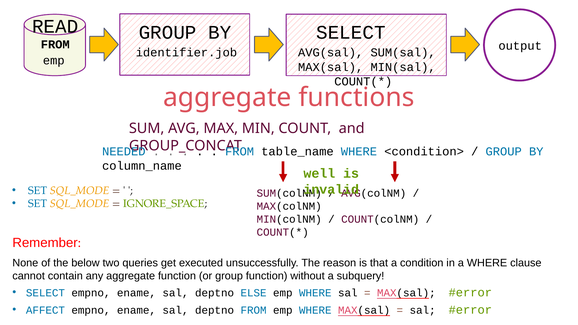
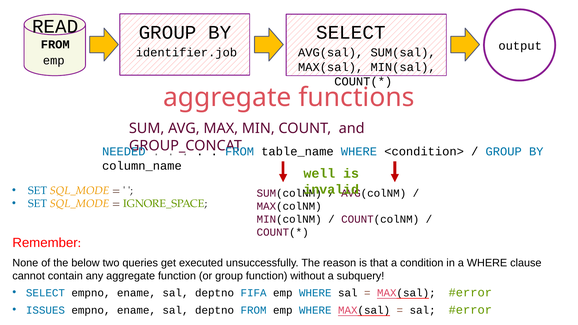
ELSE: ELSE -> FIFA
AFFECT: AFFECT -> ISSUES
